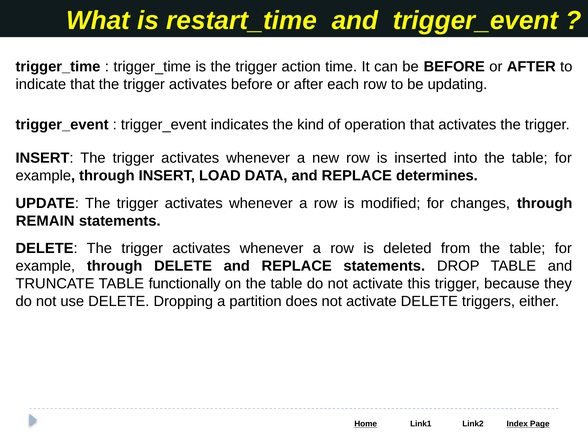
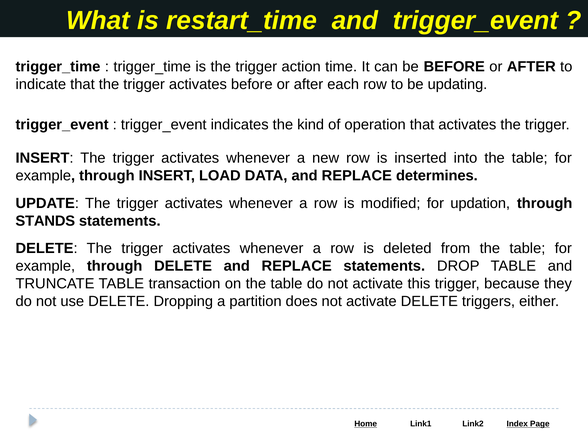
changes: changes -> updation
REMAIN: REMAIN -> STANDS
functionally: functionally -> transaction
